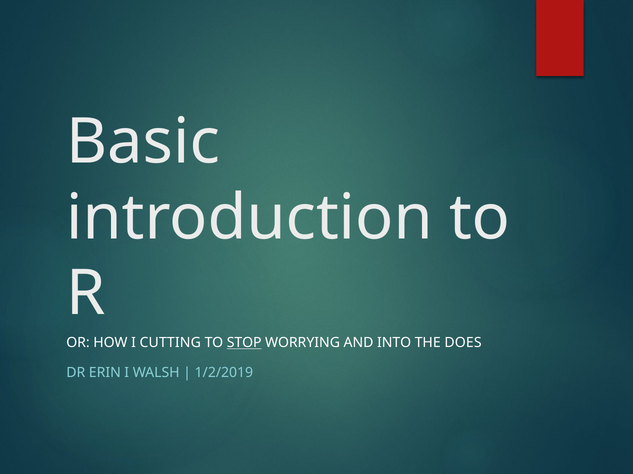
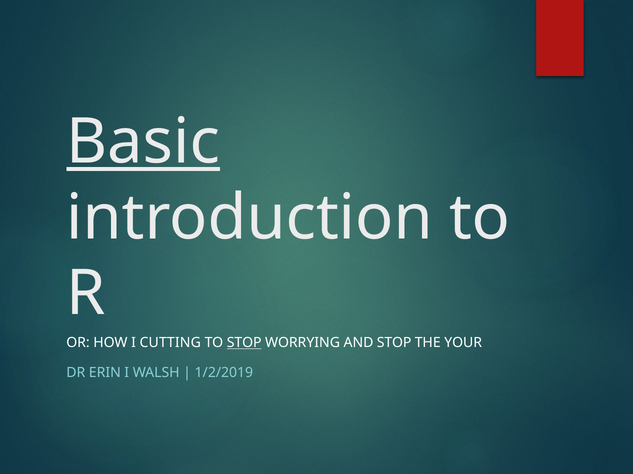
Basic underline: none -> present
AND INTO: INTO -> STOP
DOES: DOES -> YOUR
